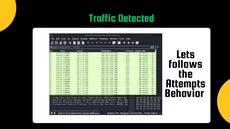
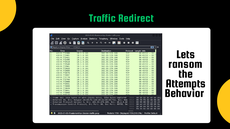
Detected: Detected -> Redirect
follows: follows -> ransom
